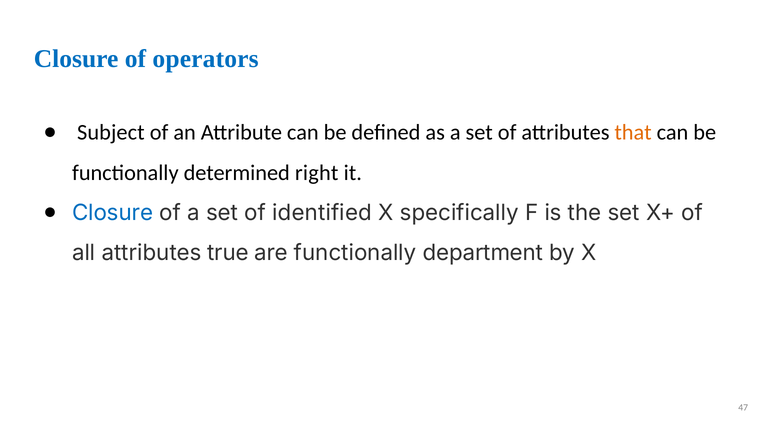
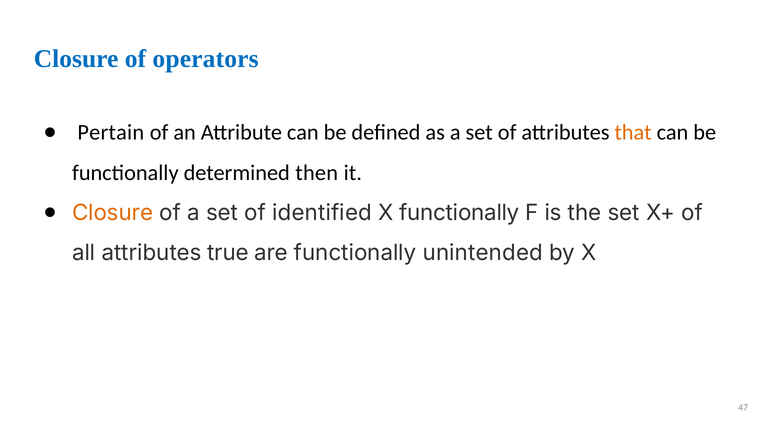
Subject: Subject -> Pertain
right: right -> then
Closure at (113, 213) colour: blue -> orange
X specifically: specifically -> functionally
department: department -> unintended
